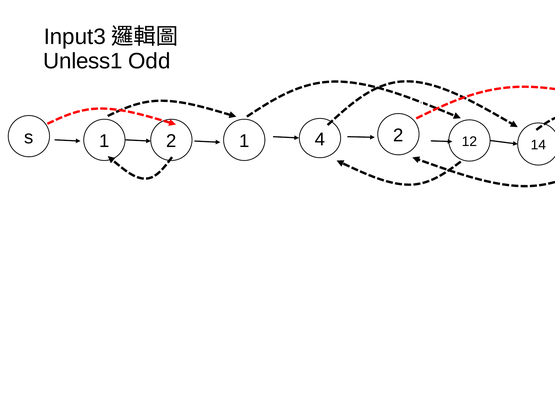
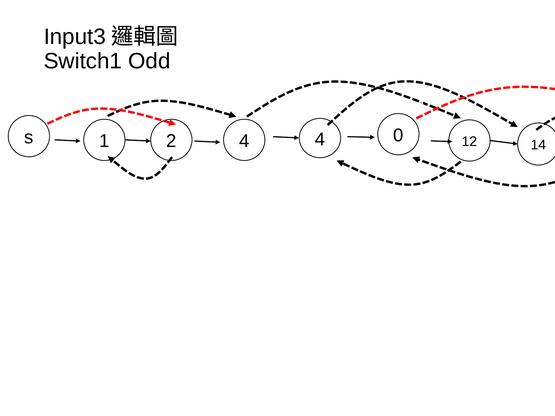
Unless1: Unless1 -> Switch1
2 1: 1 -> 4
4 2: 2 -> 0
